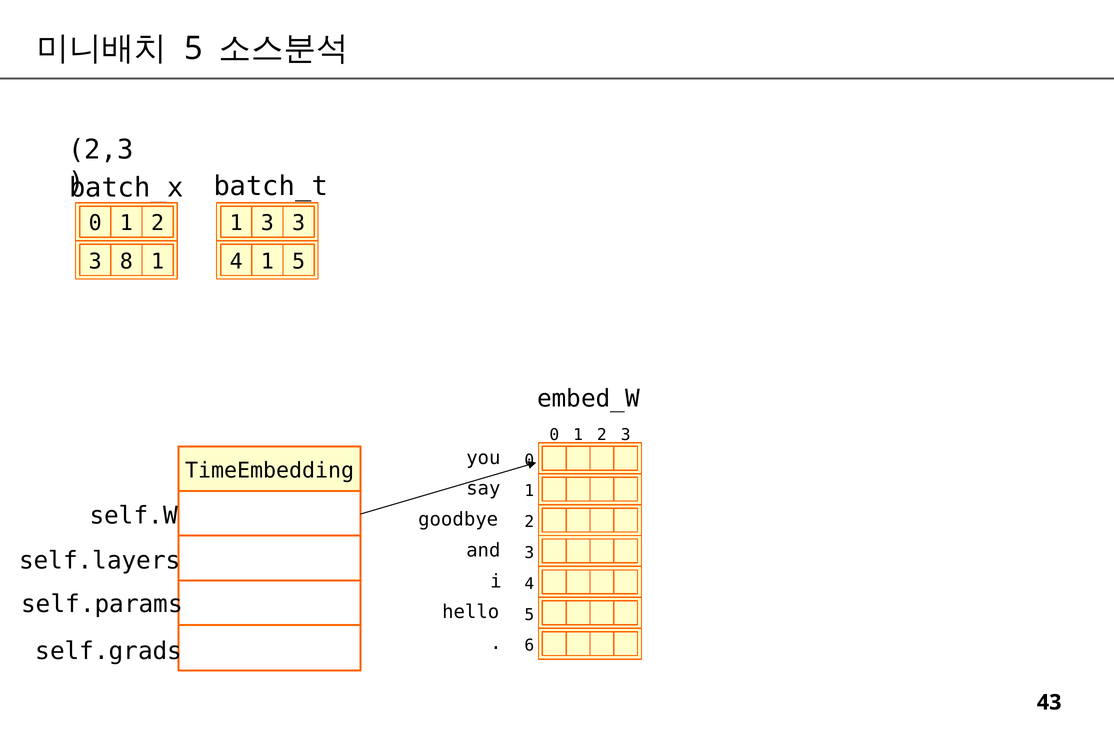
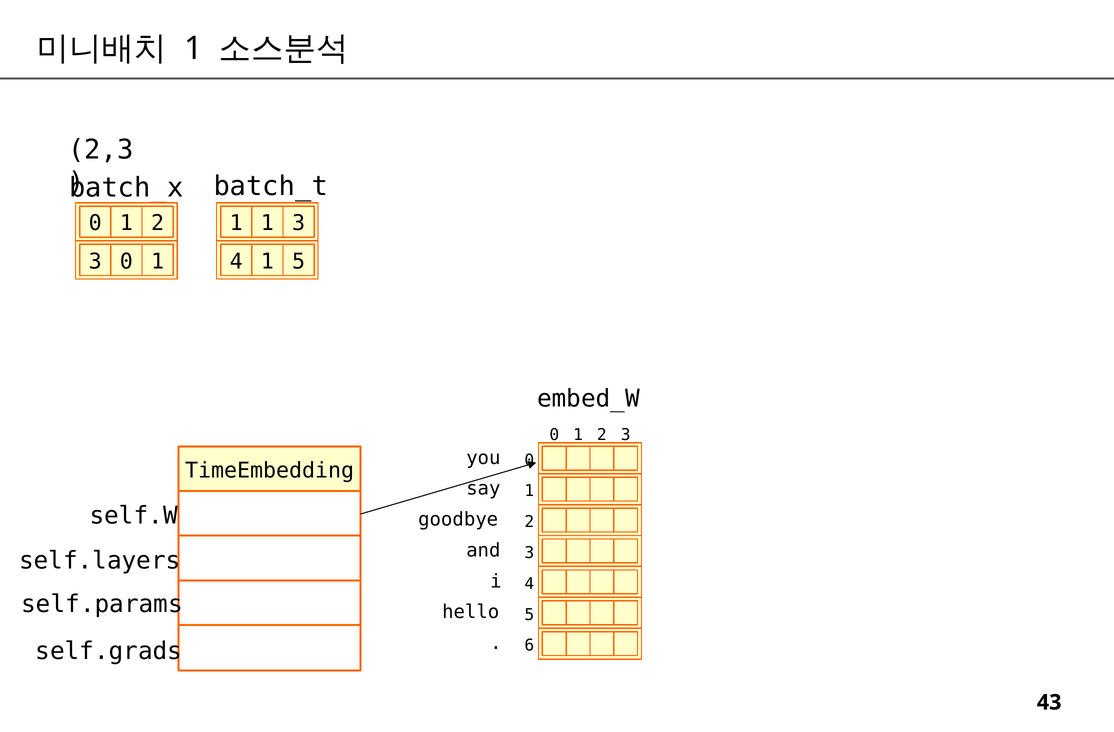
5 at (193, 48): 5 -> 1
3 at (267, 223): 3 -> 1
8 at (126, 261): 8 -> 0
